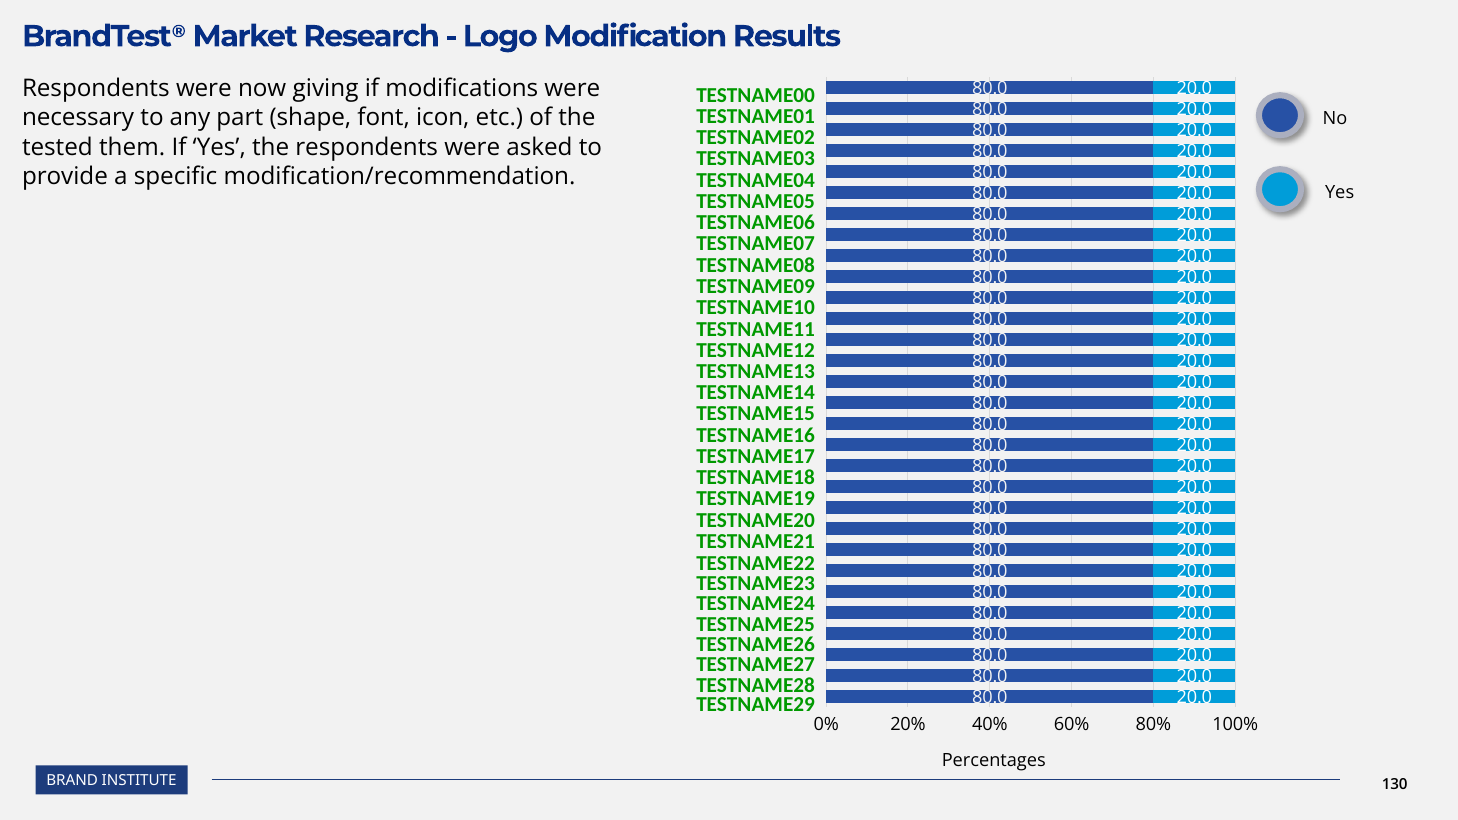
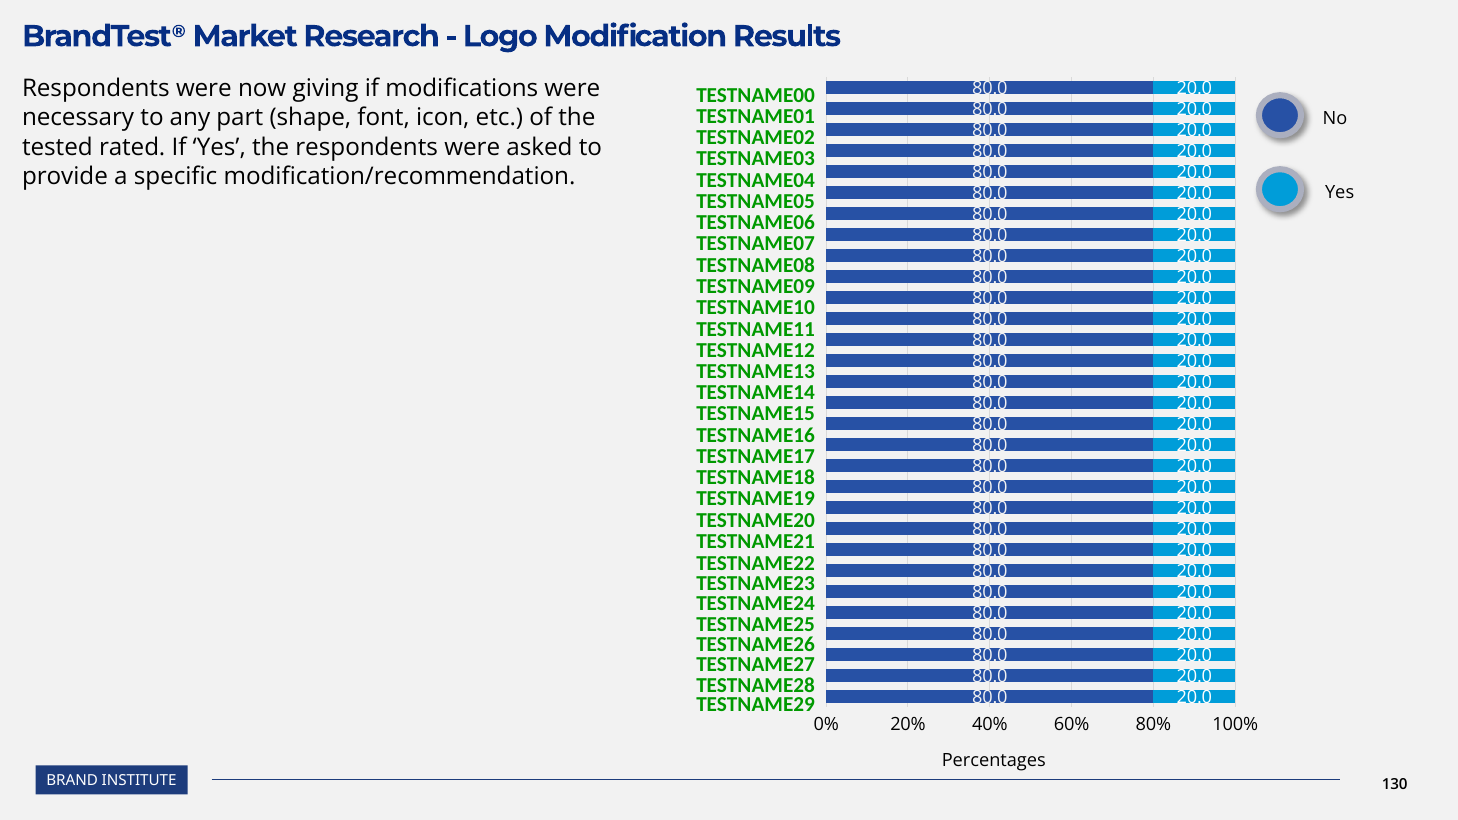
them: them -> rated
